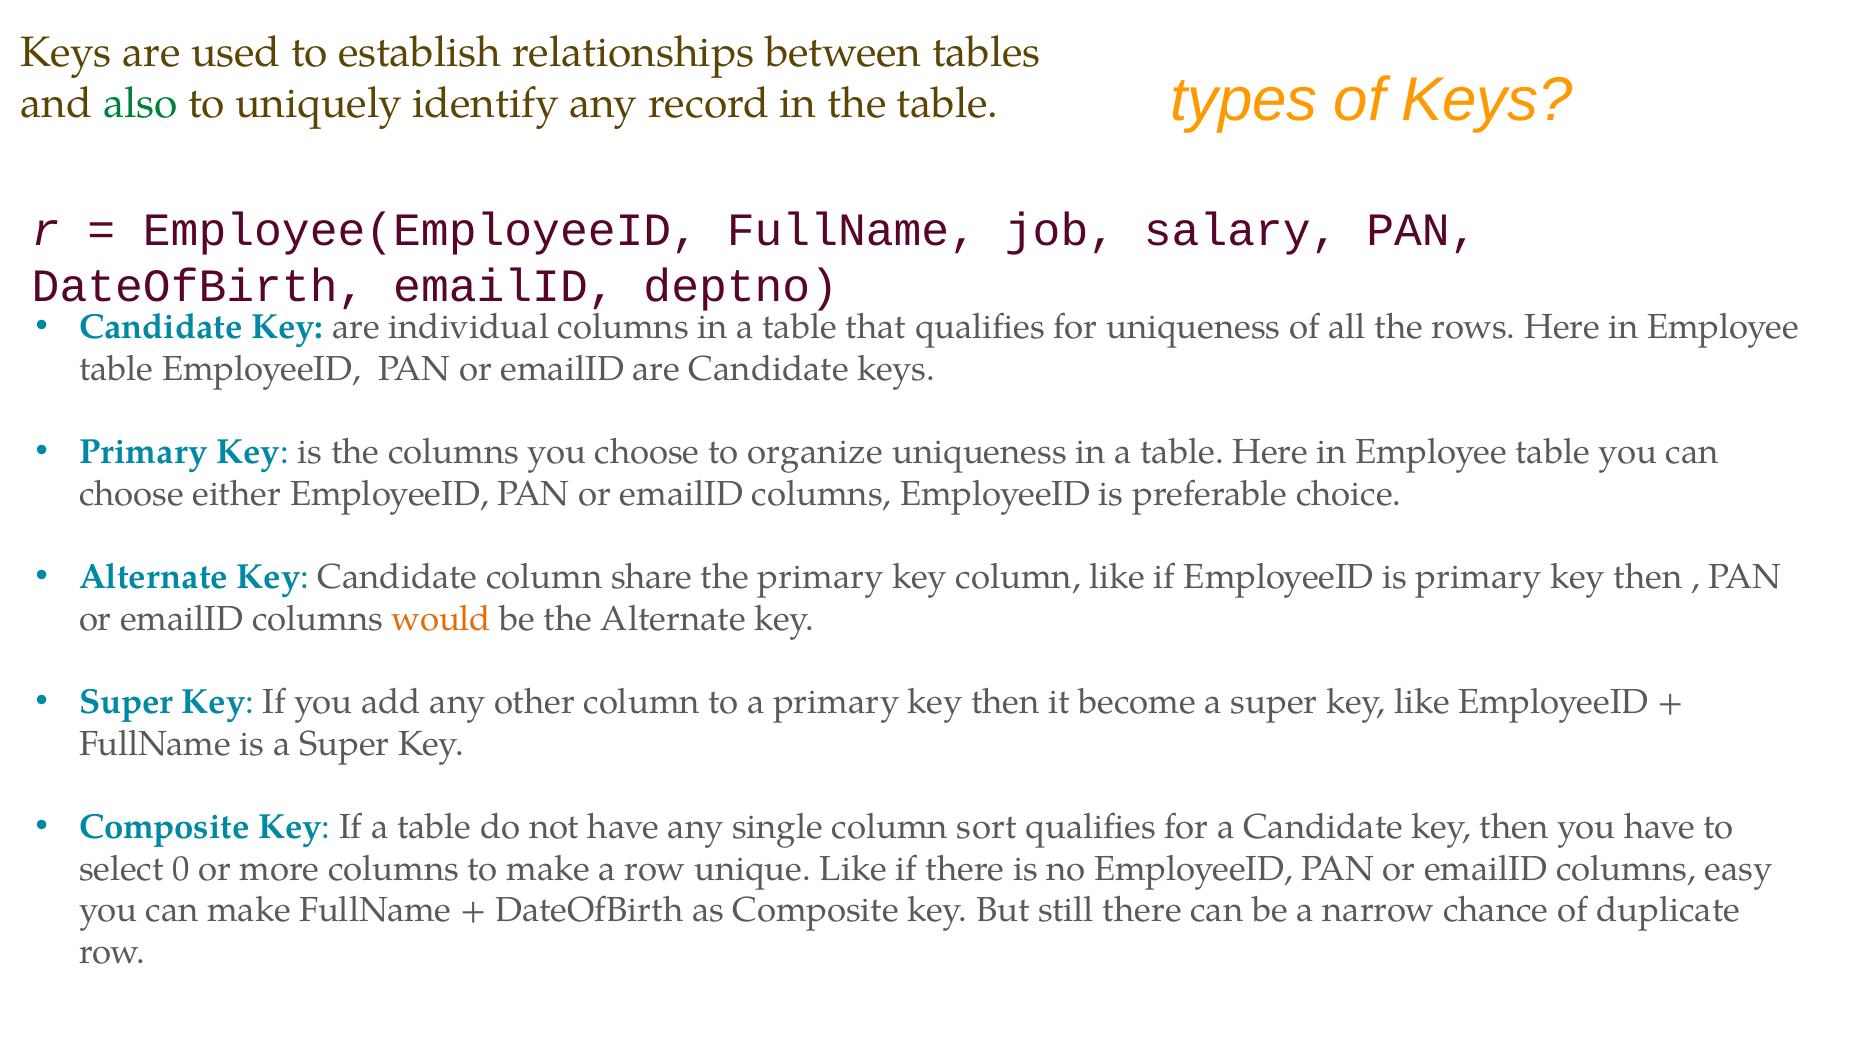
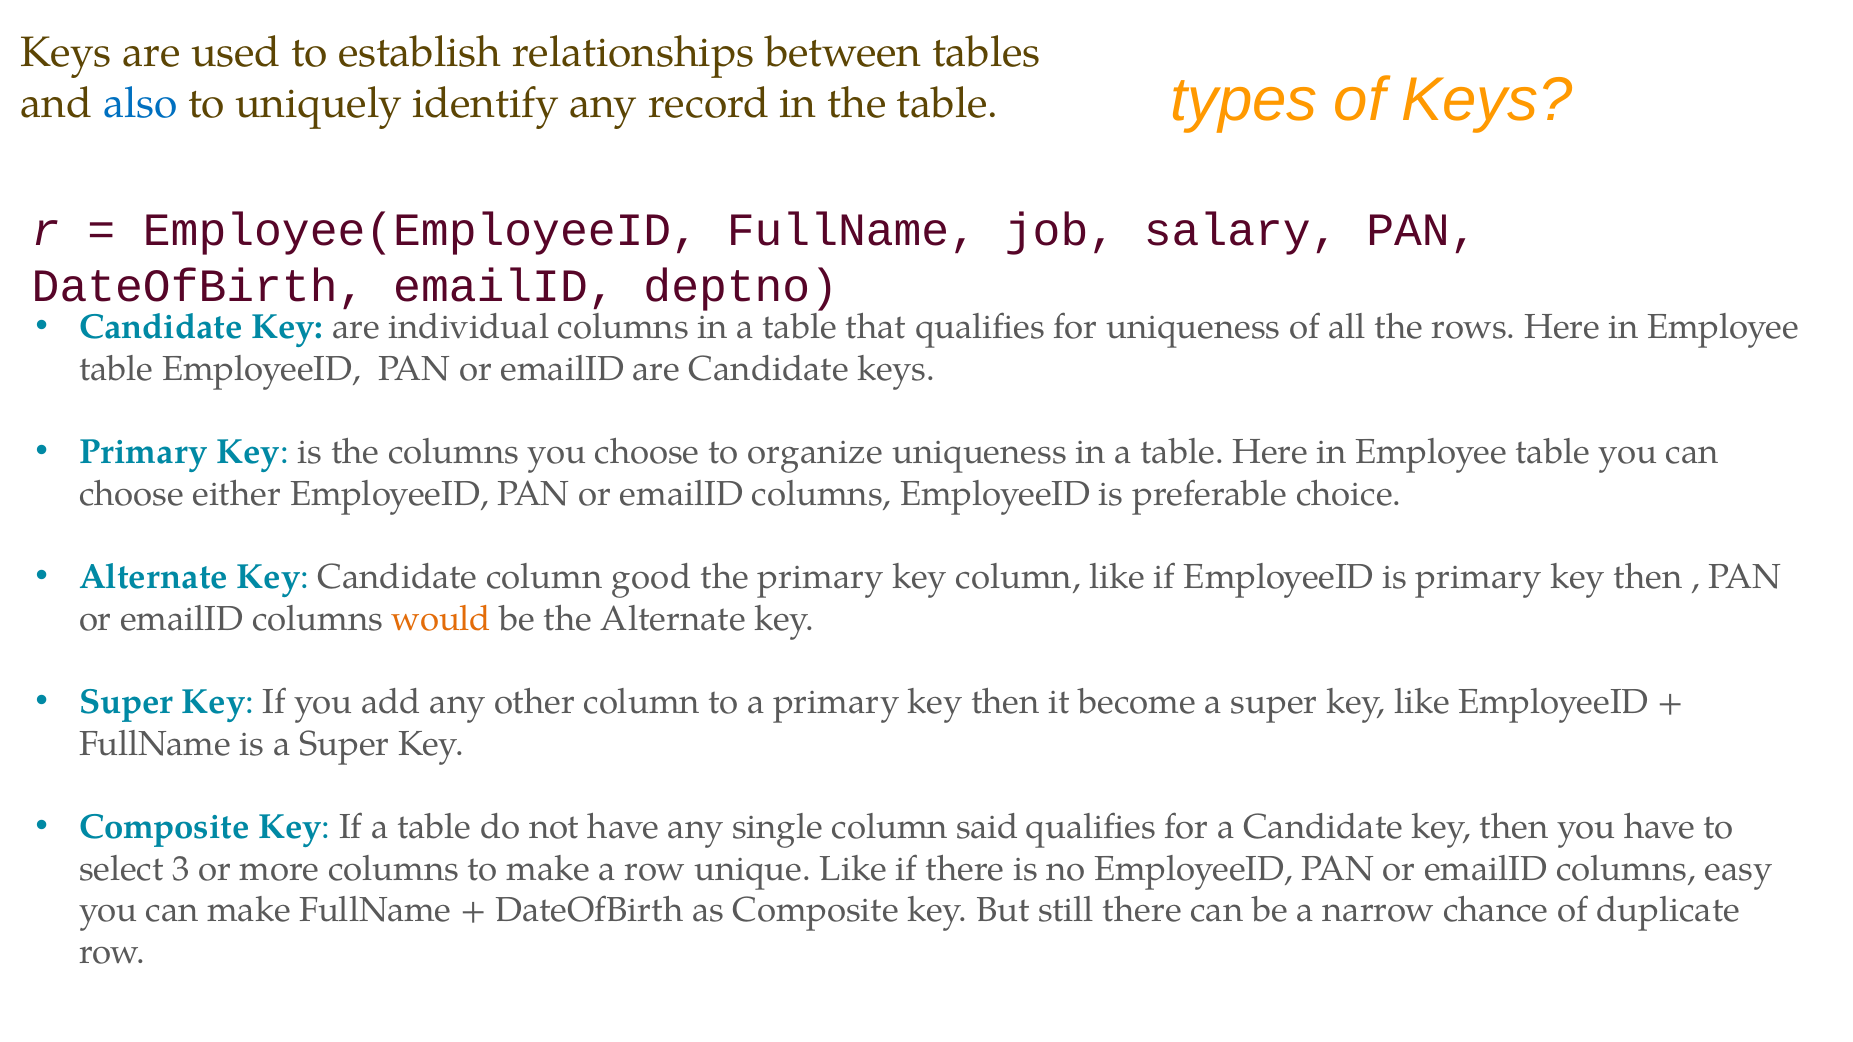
also colour: green -> blue
share: share -> good
sort: sort -> said
0: 0 -> 3
